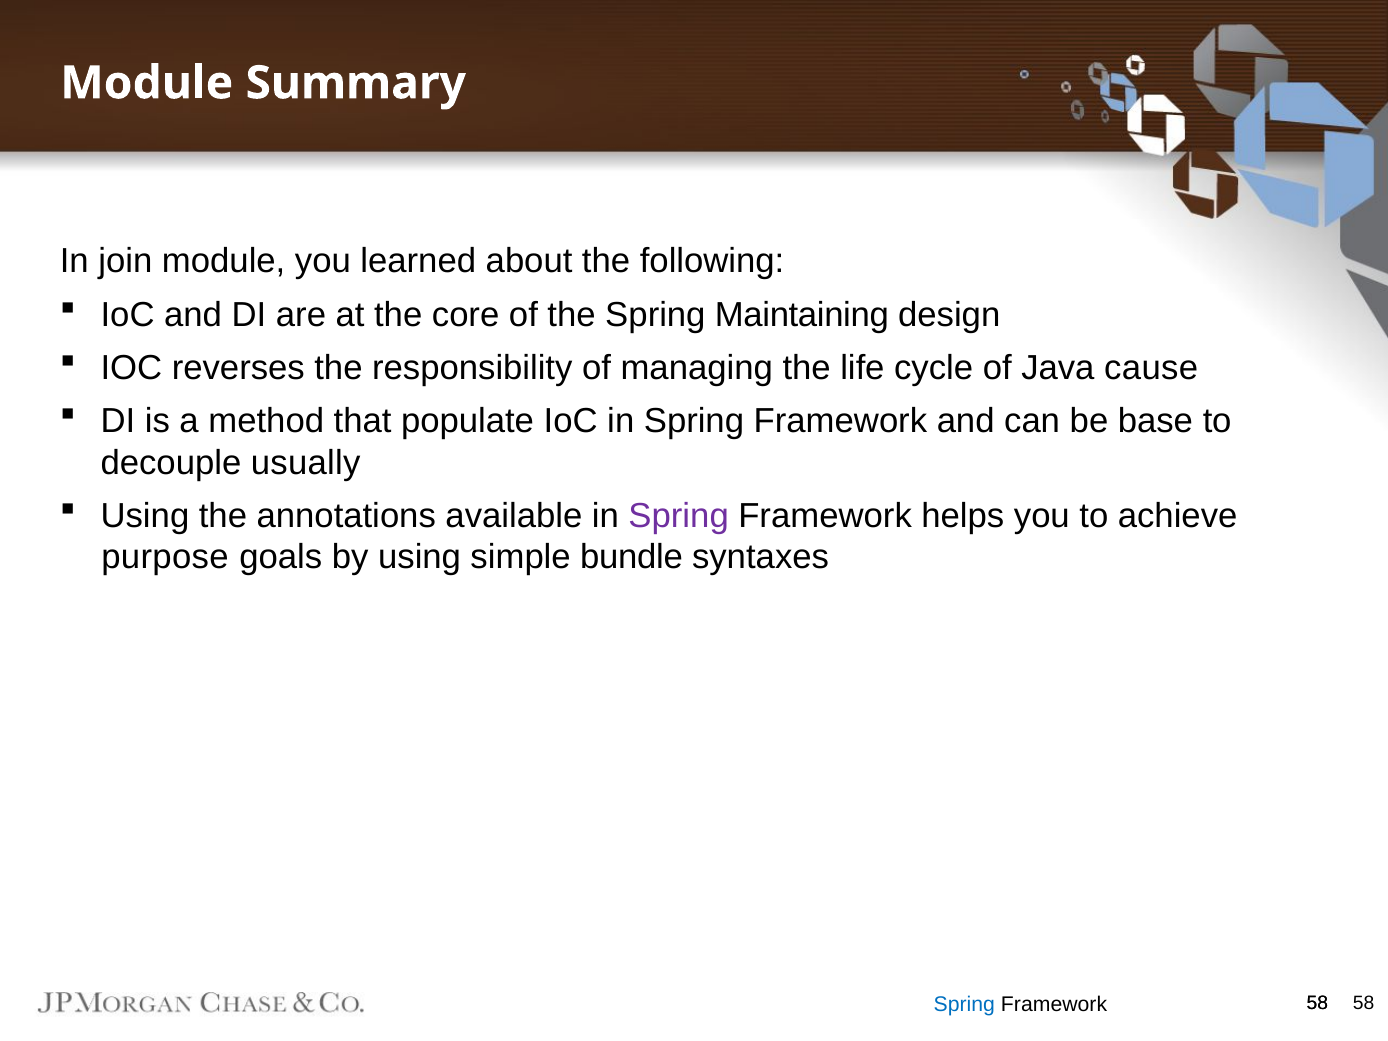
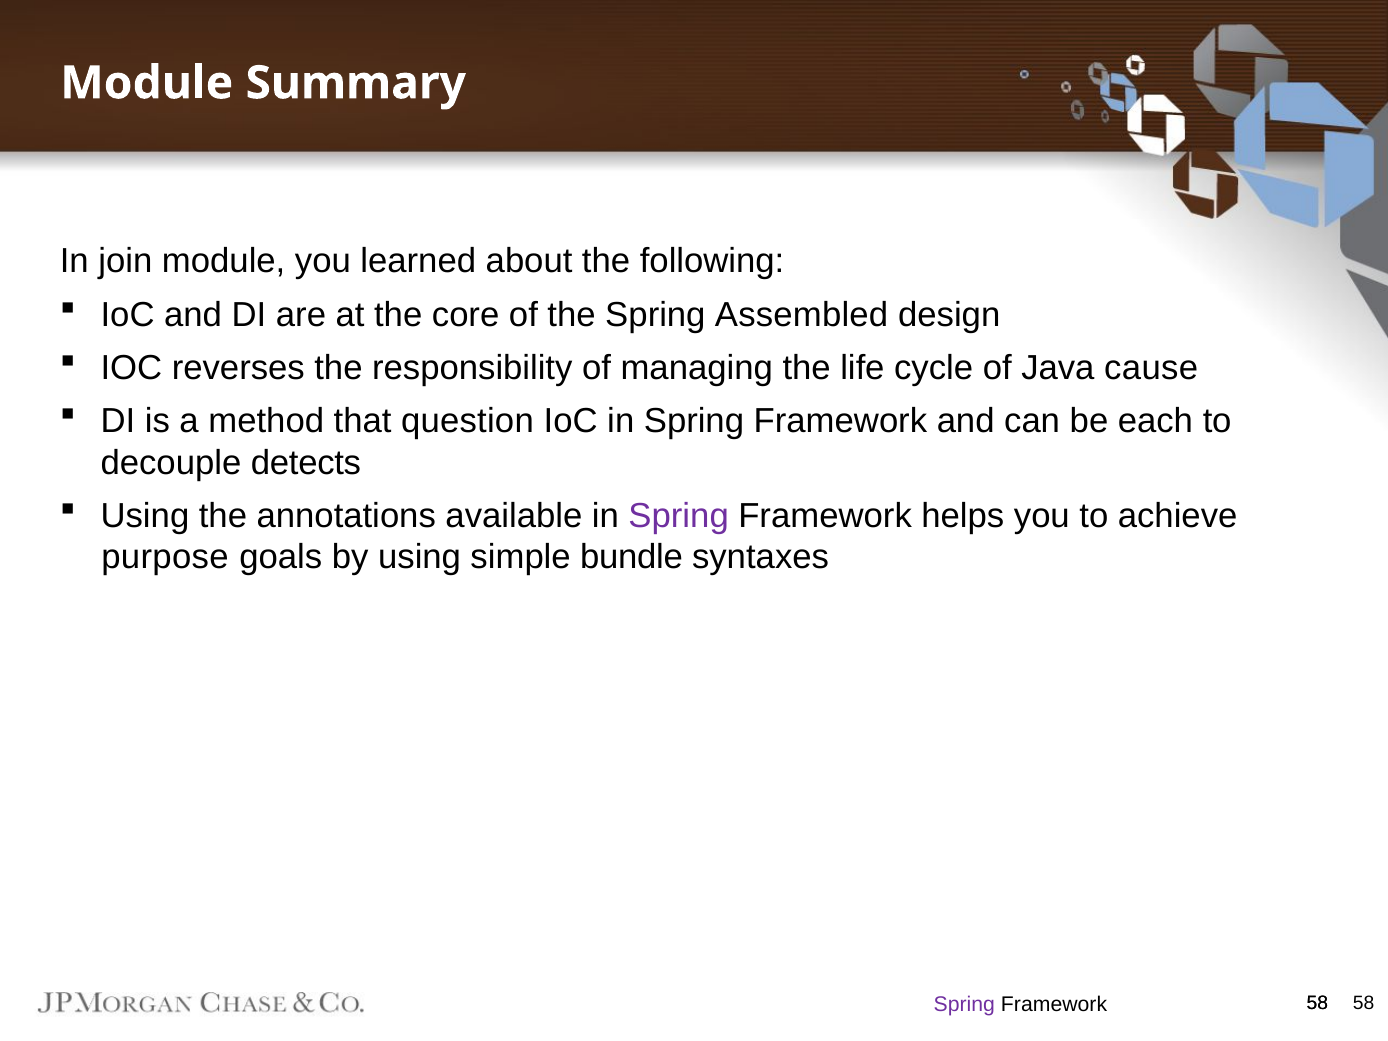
Maintaining: Maintaining -> Assembled
populate: populate -> question
base: base -> each
usually: usually -> detects
Spring at (964, 1004) colour: blue -> purple
